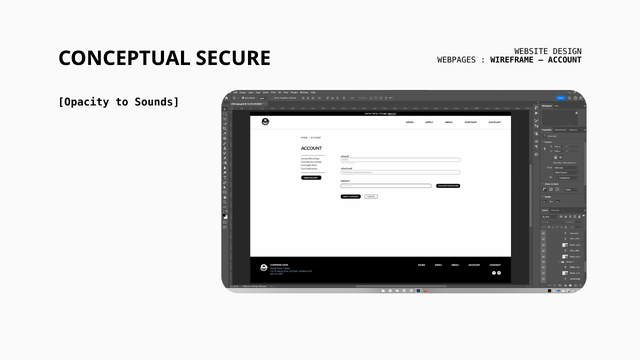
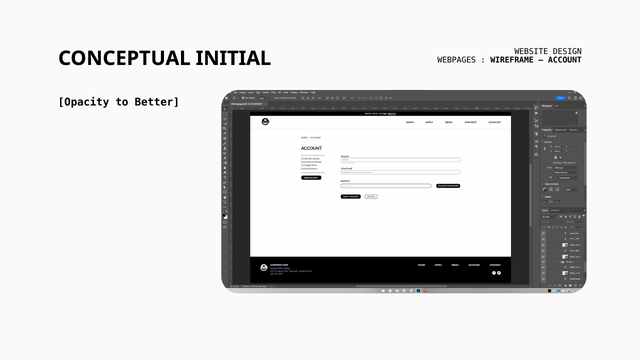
SECURE: SECURE -> INITIAL
Sounds: Sounds -> Better
